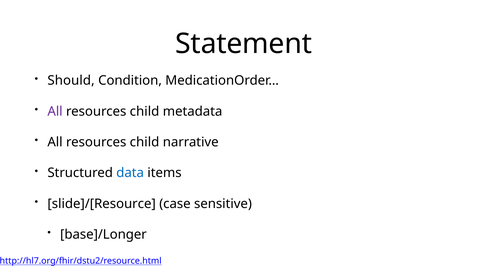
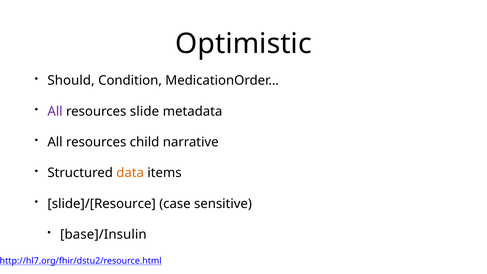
Statement: Statement -> Optimistic
child at (145, 111): child -> slide
data colour: blue -> orange
base]/Longer: base]/Longer -> base]/Insulin
